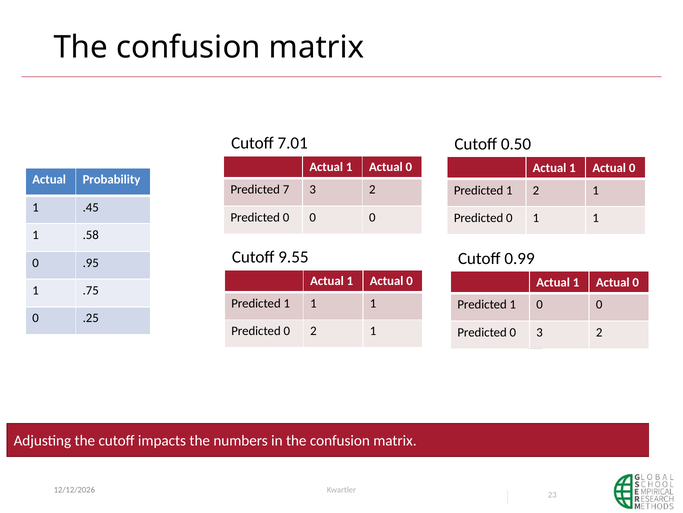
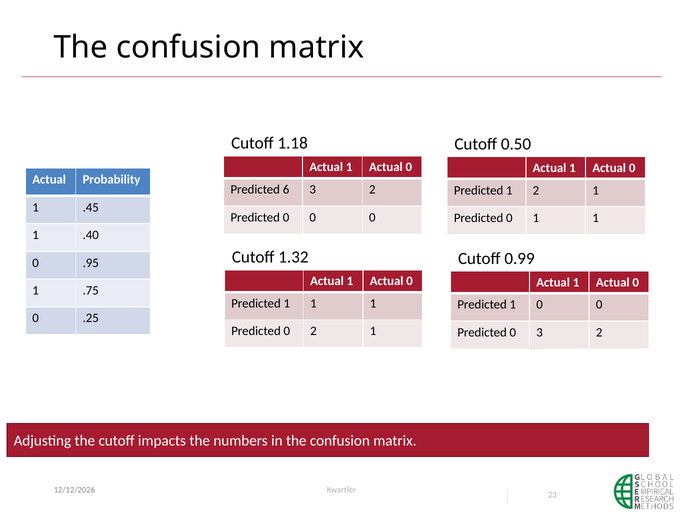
7.01: 7.01 -> 1.18
7: 7 -> 6
.58: .58 -> .40
9.55: 9.55 -> 1.32
